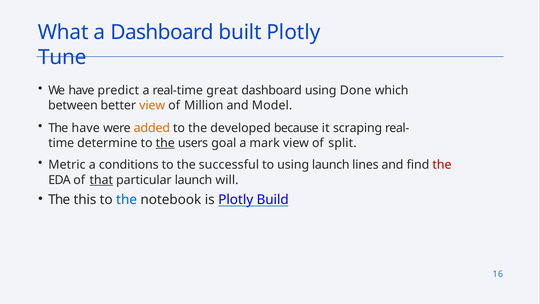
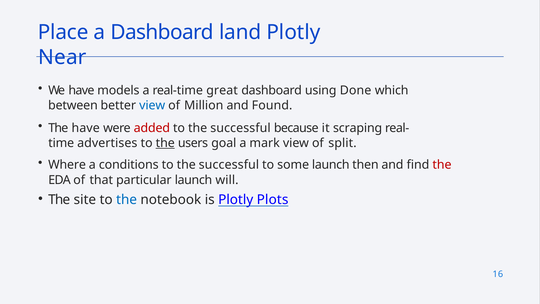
What: What -> Place
built: built -> land
Tune: Tune -> Near
predict: predict -> models
view at (152, 105) colour: orange -> blue
Model: Model -> Found
added colour: orange -> red
developed at (241, 128): developed -> successful
determine: determine -> advertises
Metric: Metric -> Where
to using: using -> some
lines: lines -> then
that underline: present -> none
this: this -> site
Build: Build -> Plots
